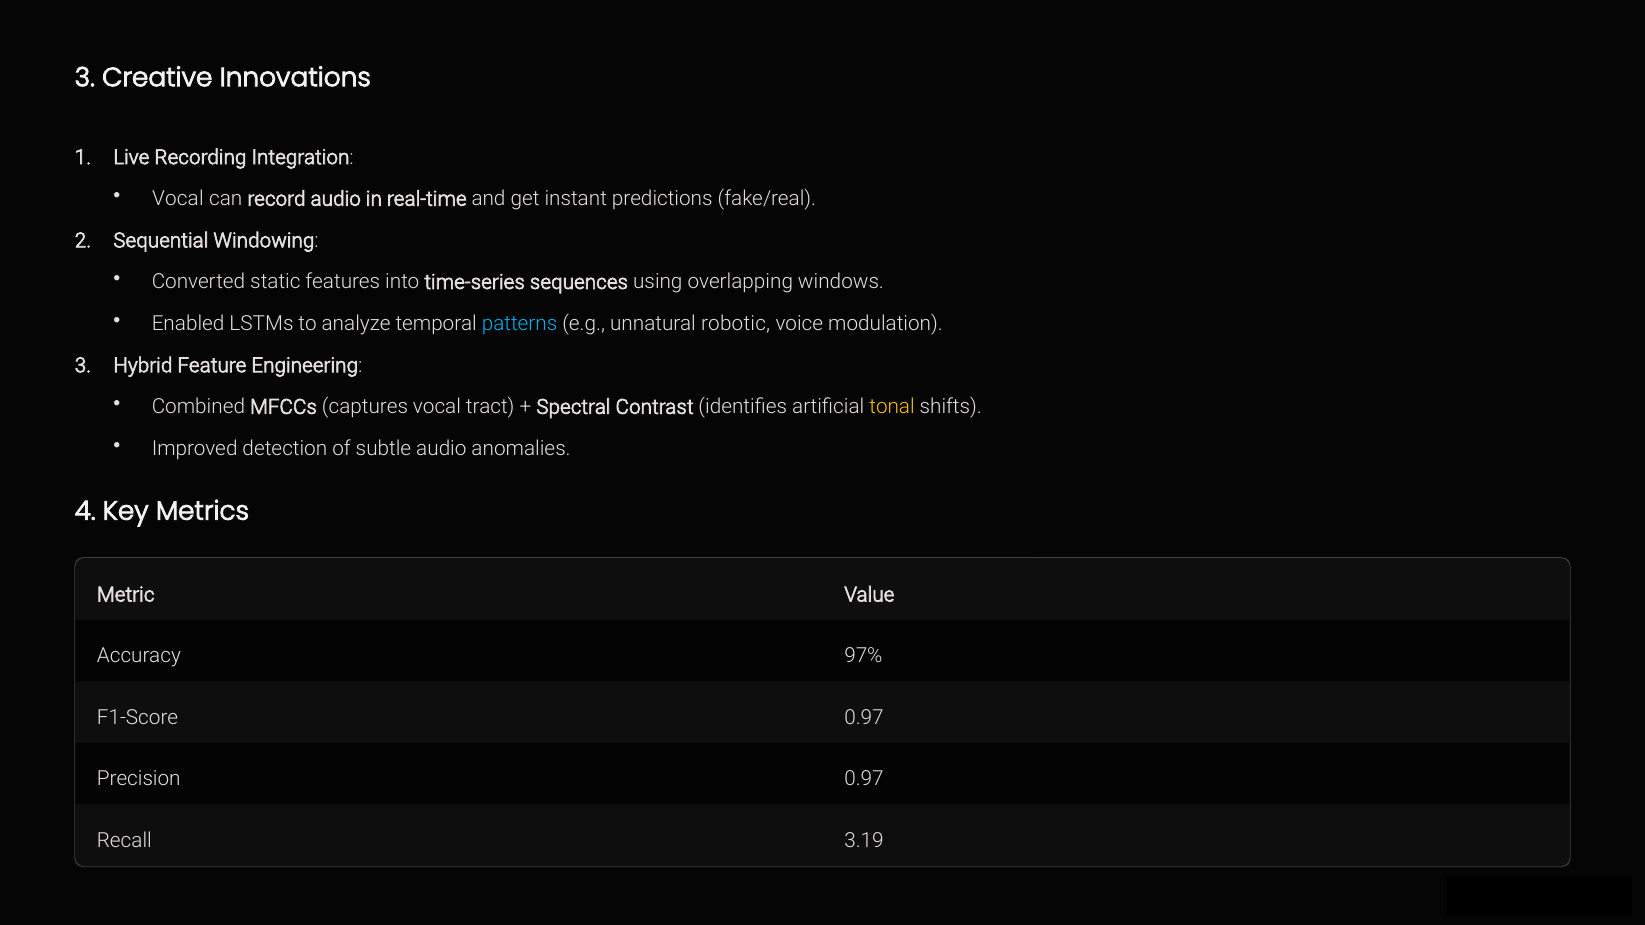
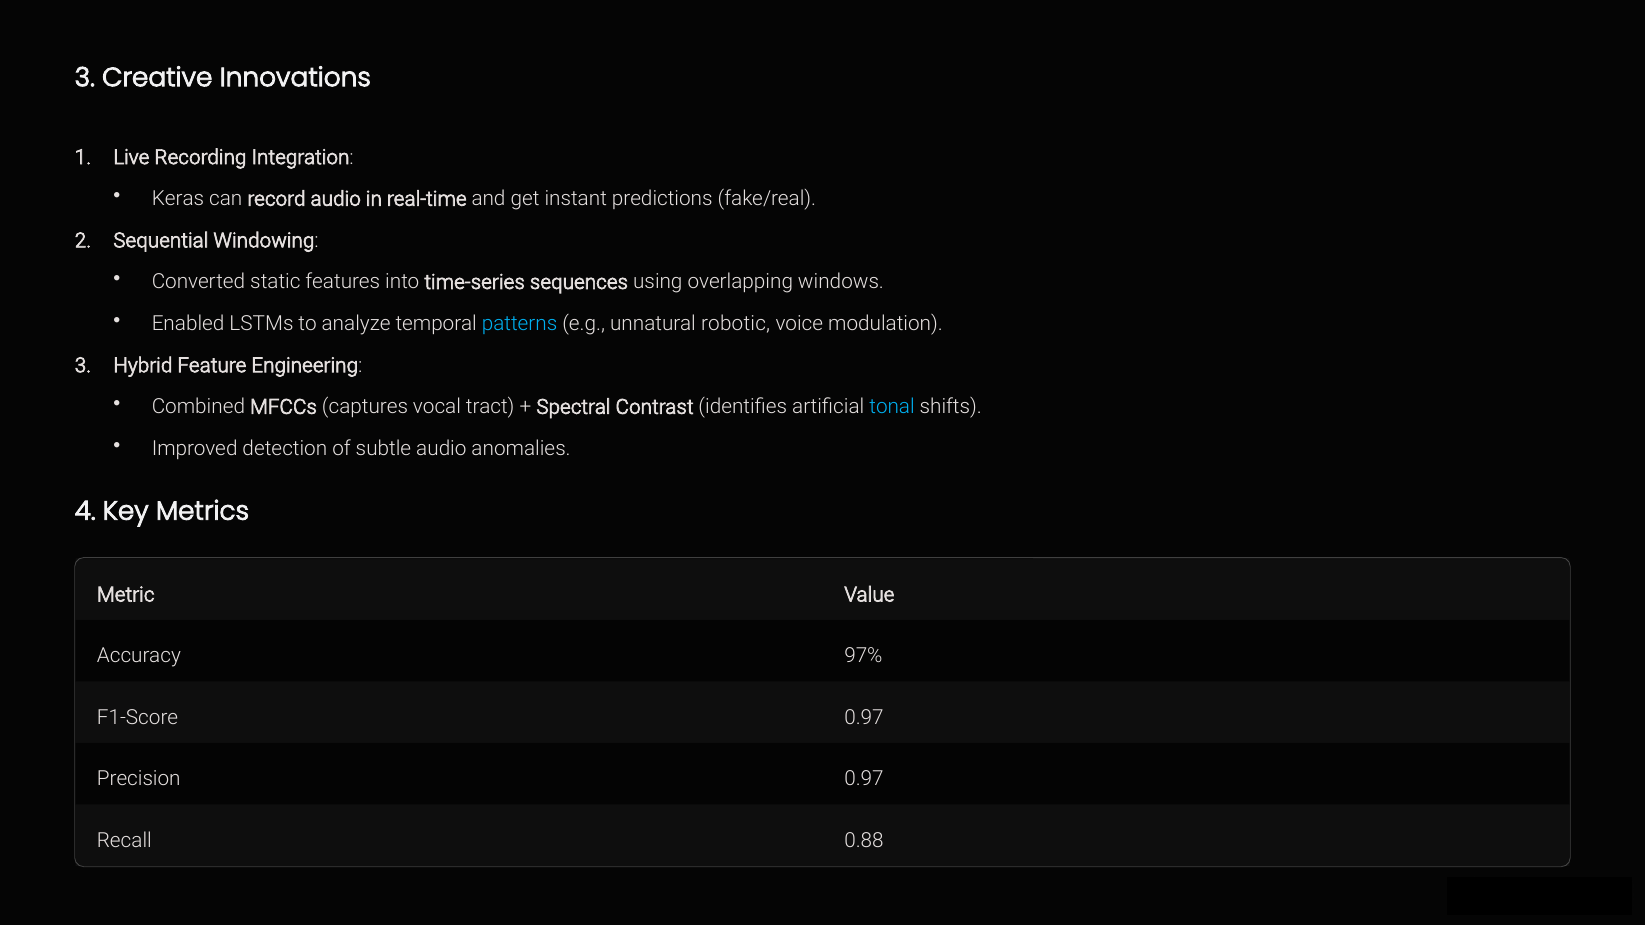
Vocal at (178, 199): Vocal -> Keras
tonal colour: yellow -> light blue
3.19: 3.19 -> 0.88
